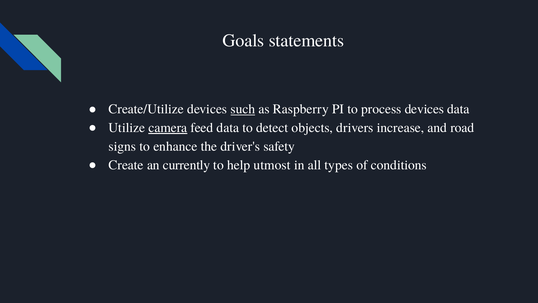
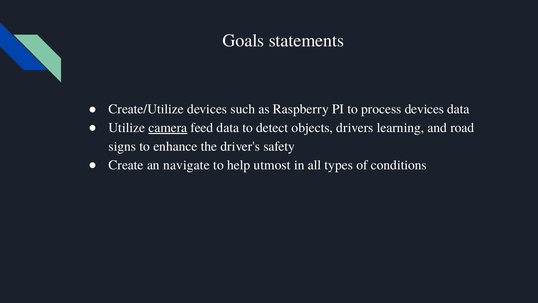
such underline: present -> none
increase: increase -> learning
currently: currently -> navigate
